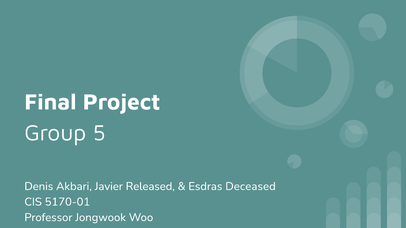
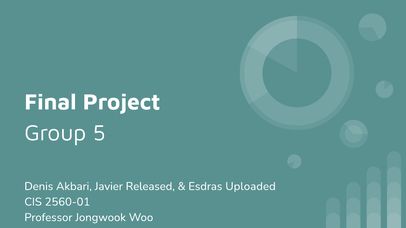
Deceased: Deceased -> Uploaded
5170-01: 5170-01 -> 2560-01
